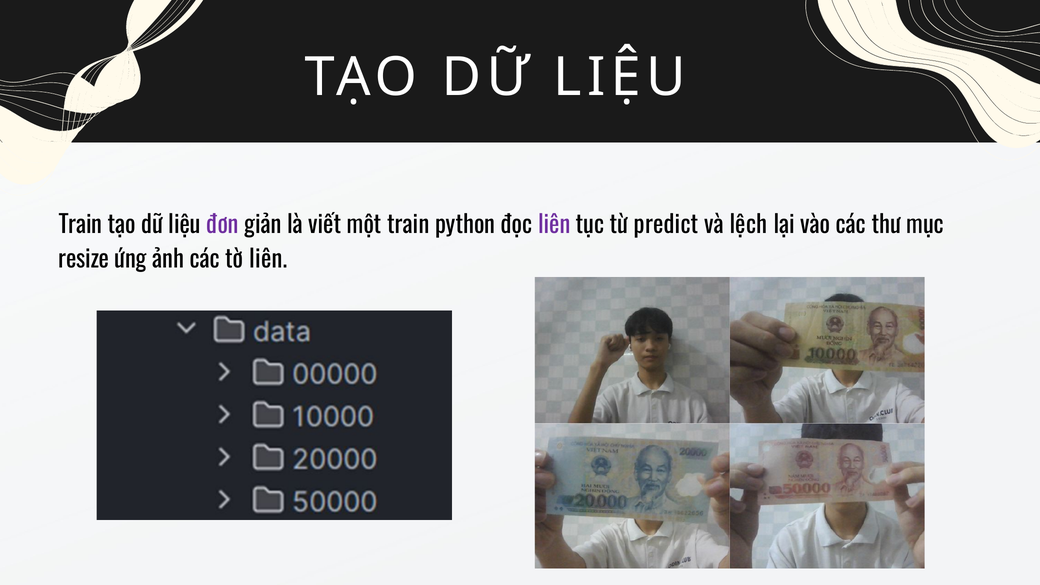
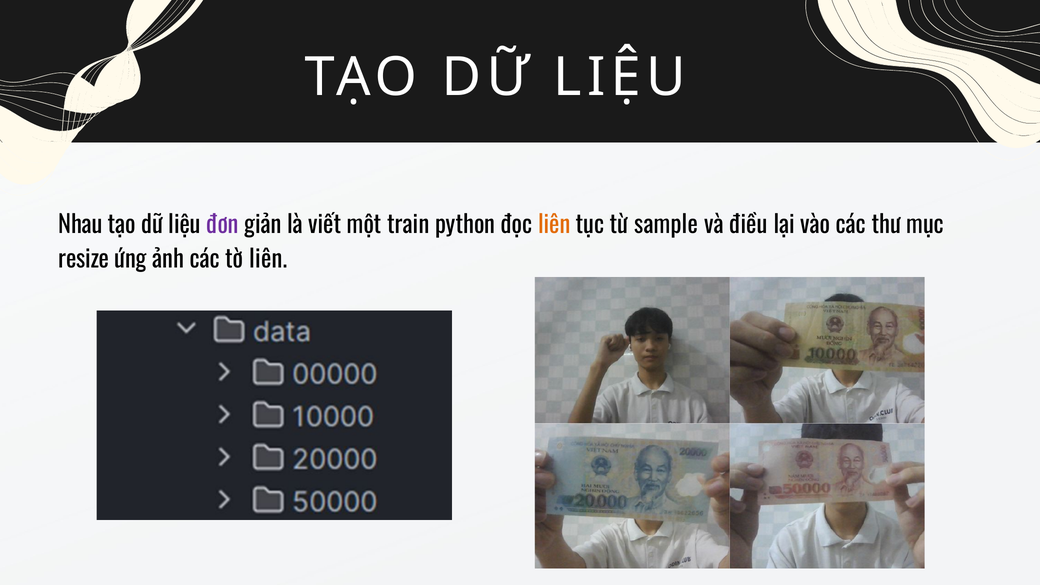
Train at (80, 225): Train -> Nhau
liên at (554, 225) colour: purple -> orange
predict: predict -> sample
lệch: lệch -> điều
